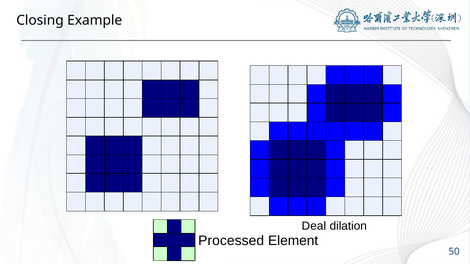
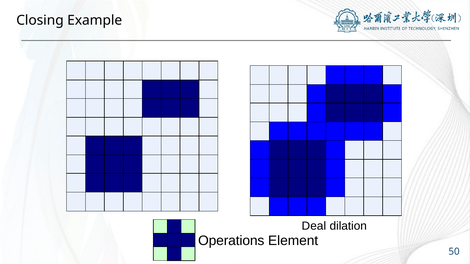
Processed: Processed -> Operations
